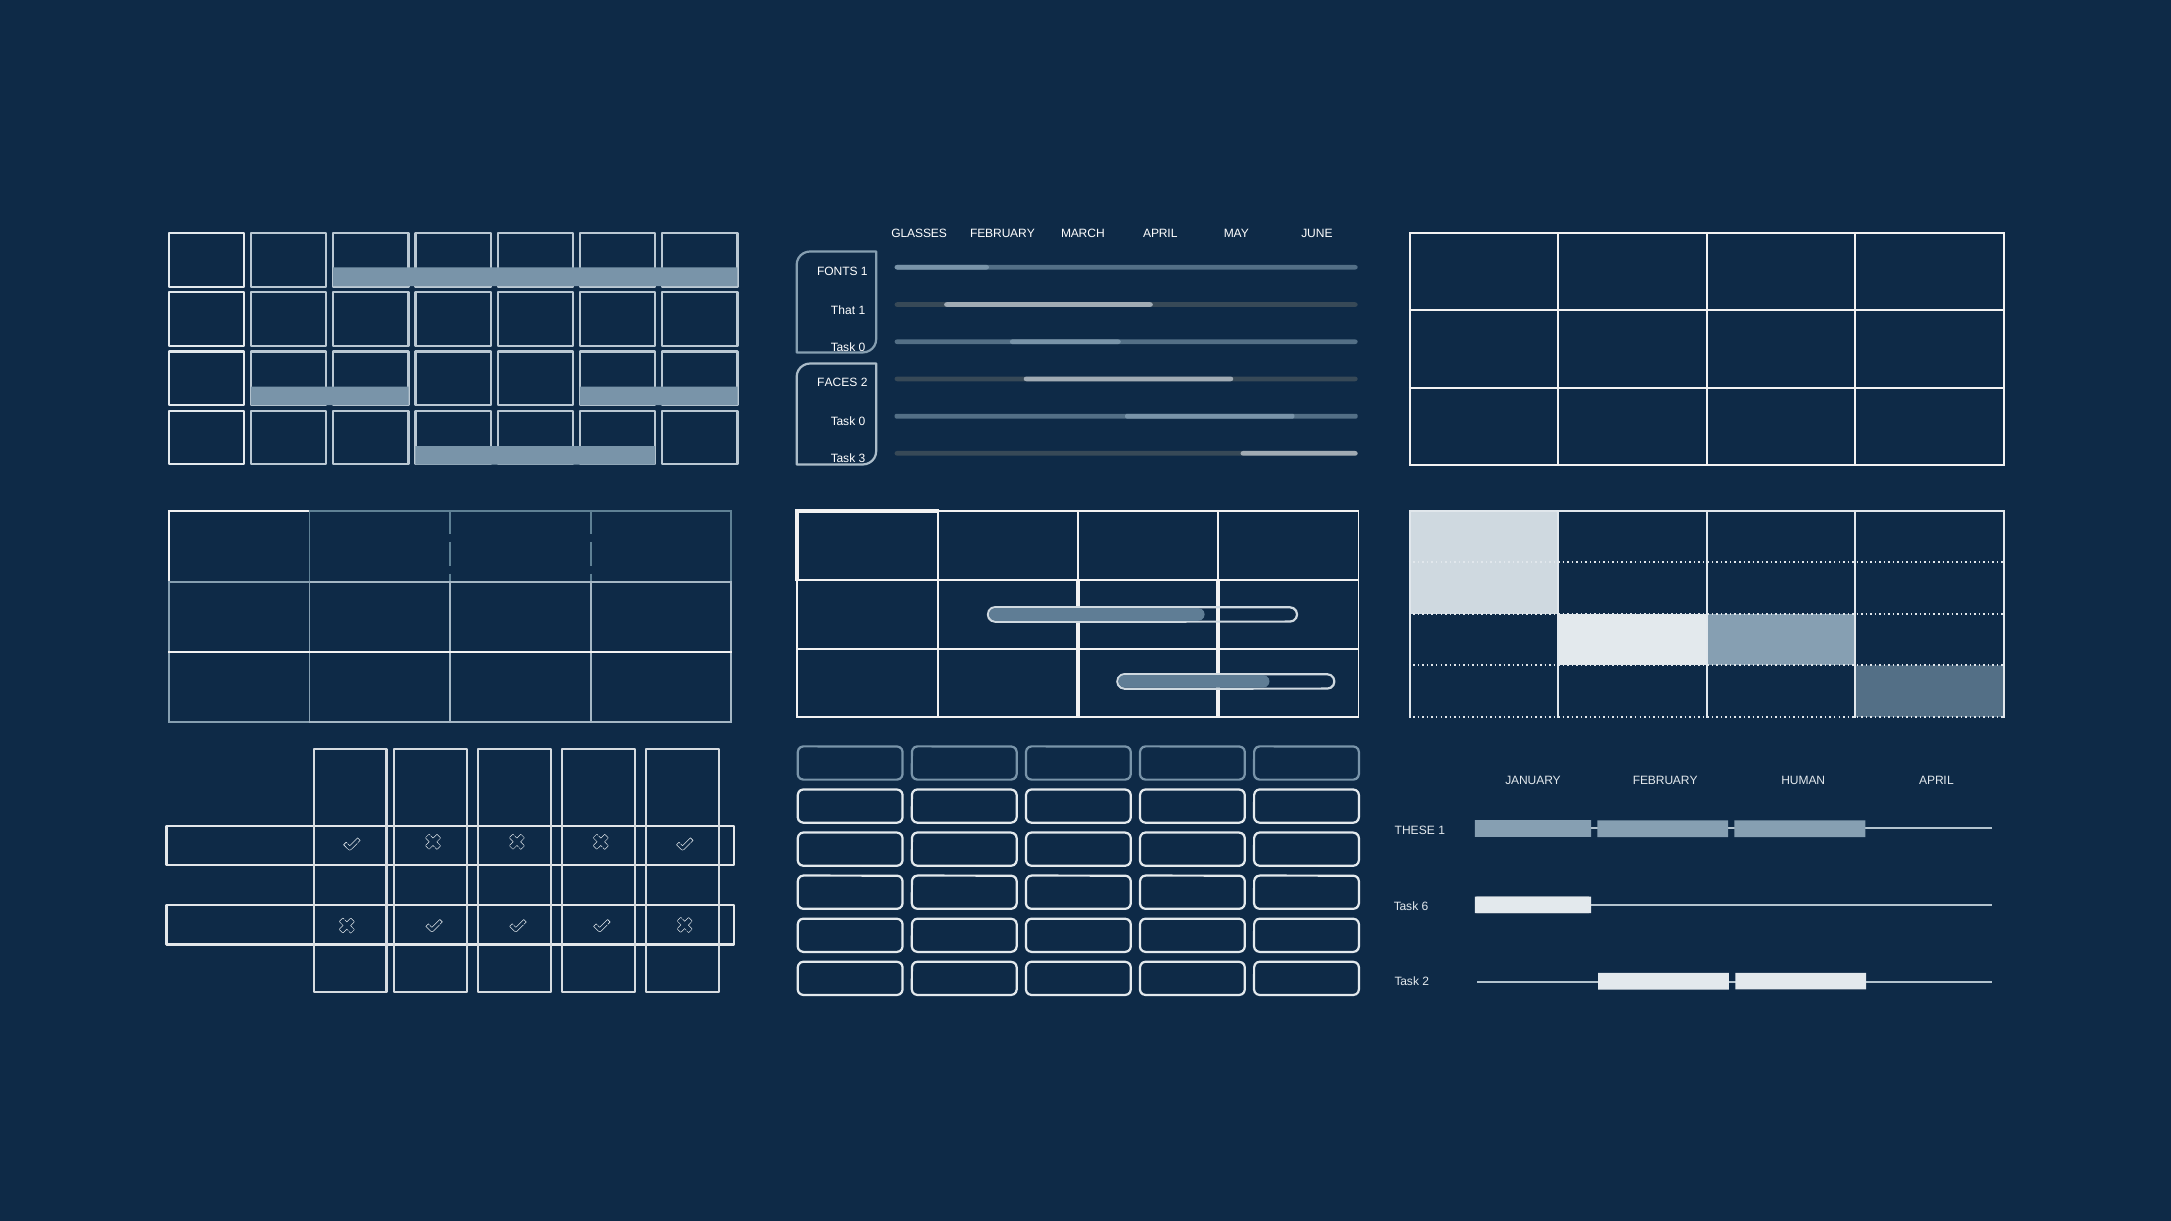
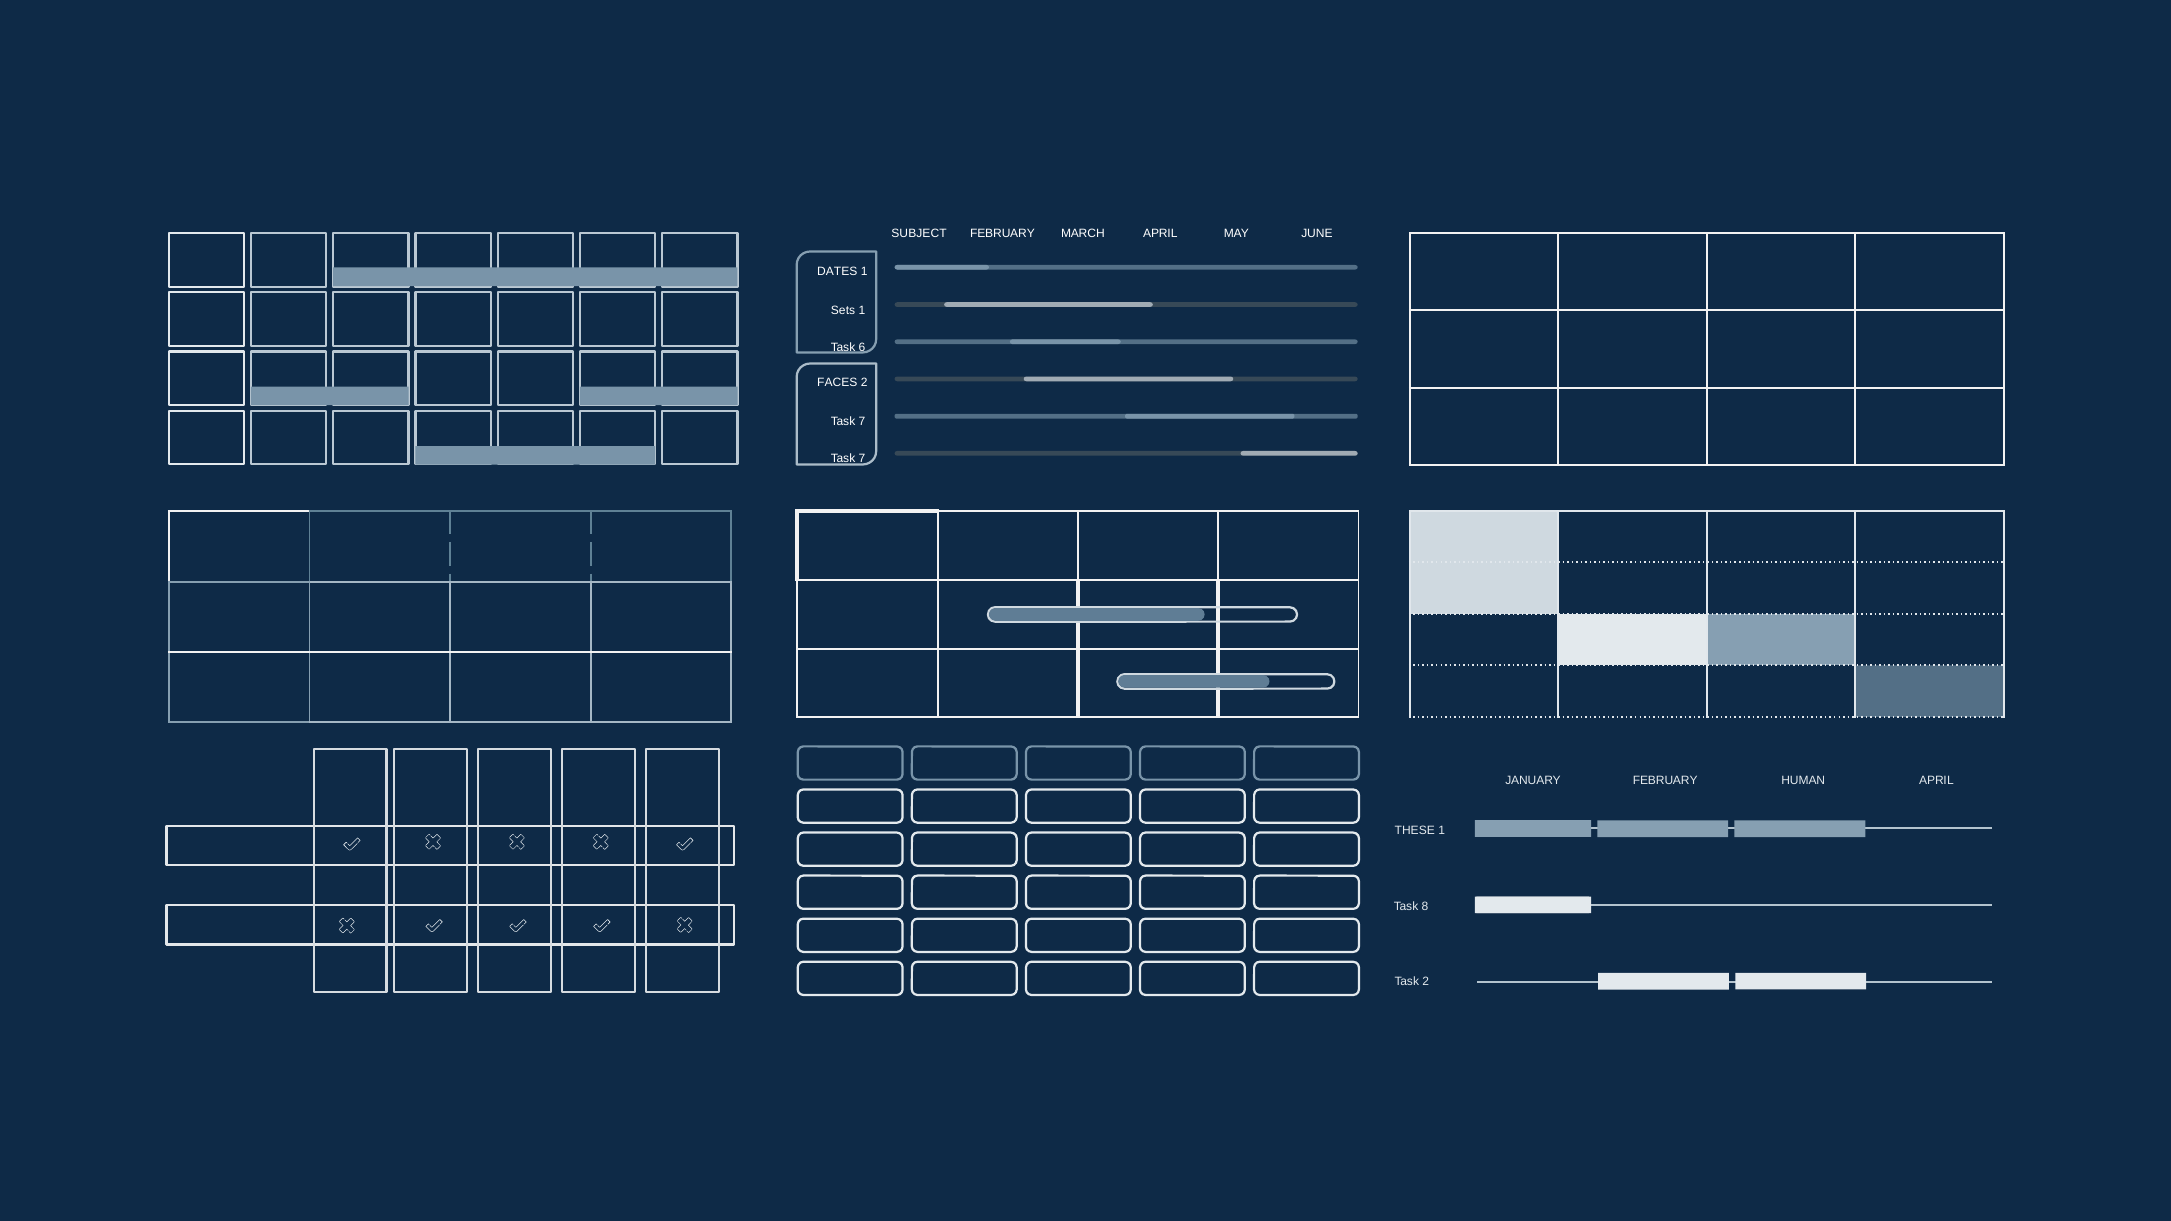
GLASSES: GLASSES -> SUBJECT
FONTS: FONTS -> DATES
That: That -> Sets
0 at (862, 347): 0 -> 6
0 at (862, 422): 0 -> 7
3 at (862, 459): 3 -> 7
6: 6 -> 8
